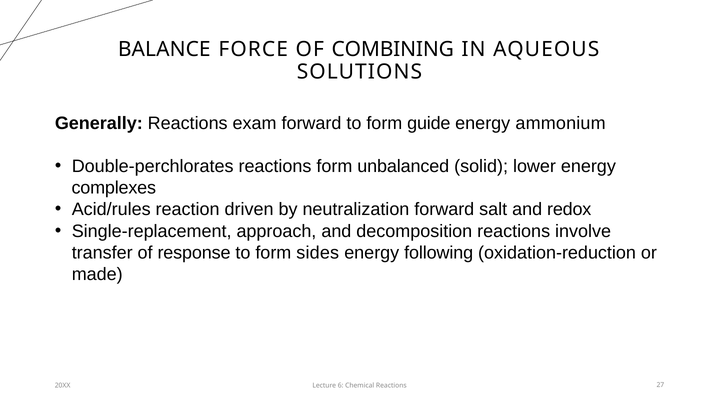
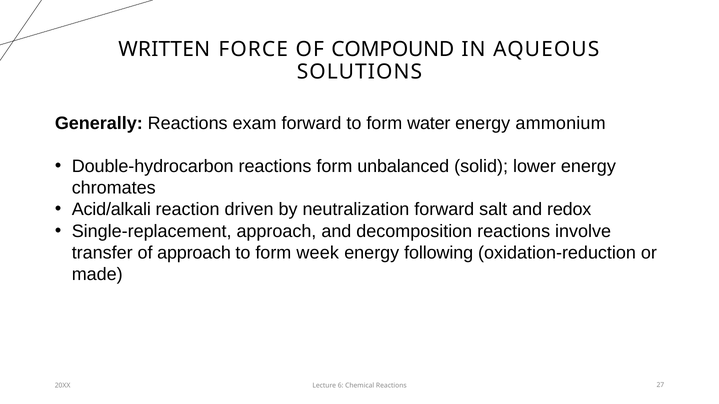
BALANCE: BALANCE -> WRITTEN
COMBINING: COMBINING -> COMPOUND
guide: guide -> water
Double-perchlorates: Double-perchlorates -> Double-hydrocarbon
complexes: complexes -> chromates
Acid/rules: Acid/rules -> Acid/alkali
of response: response -> approach
sides: sides -> week
